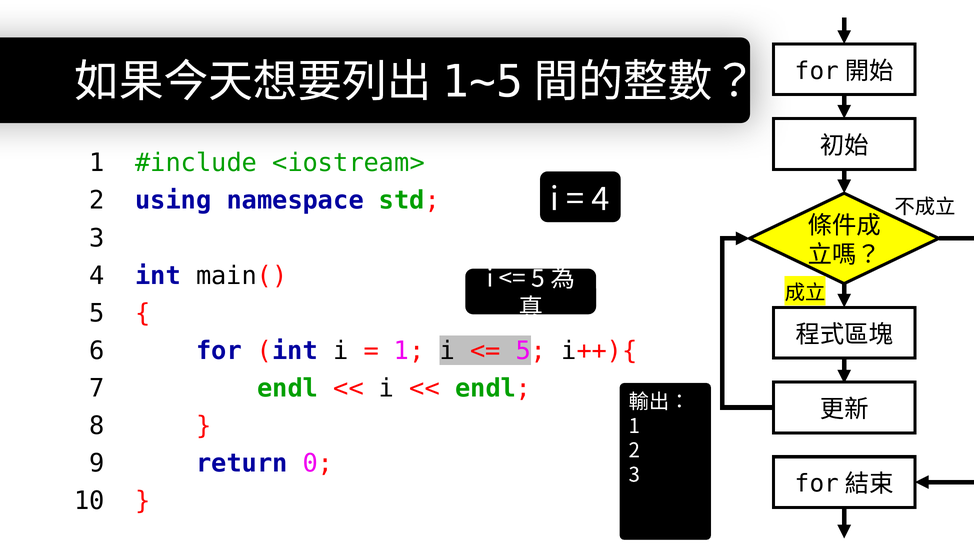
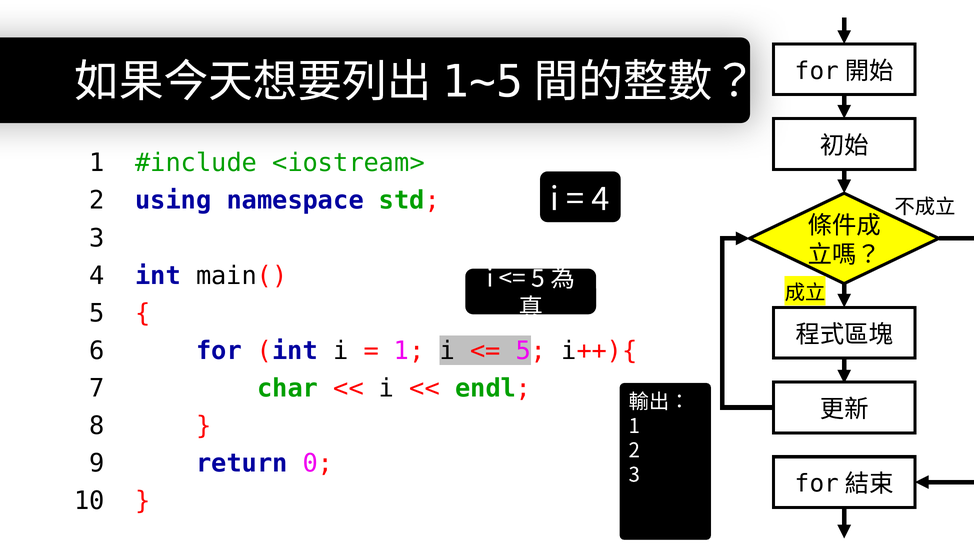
7 endl: endl -> char
